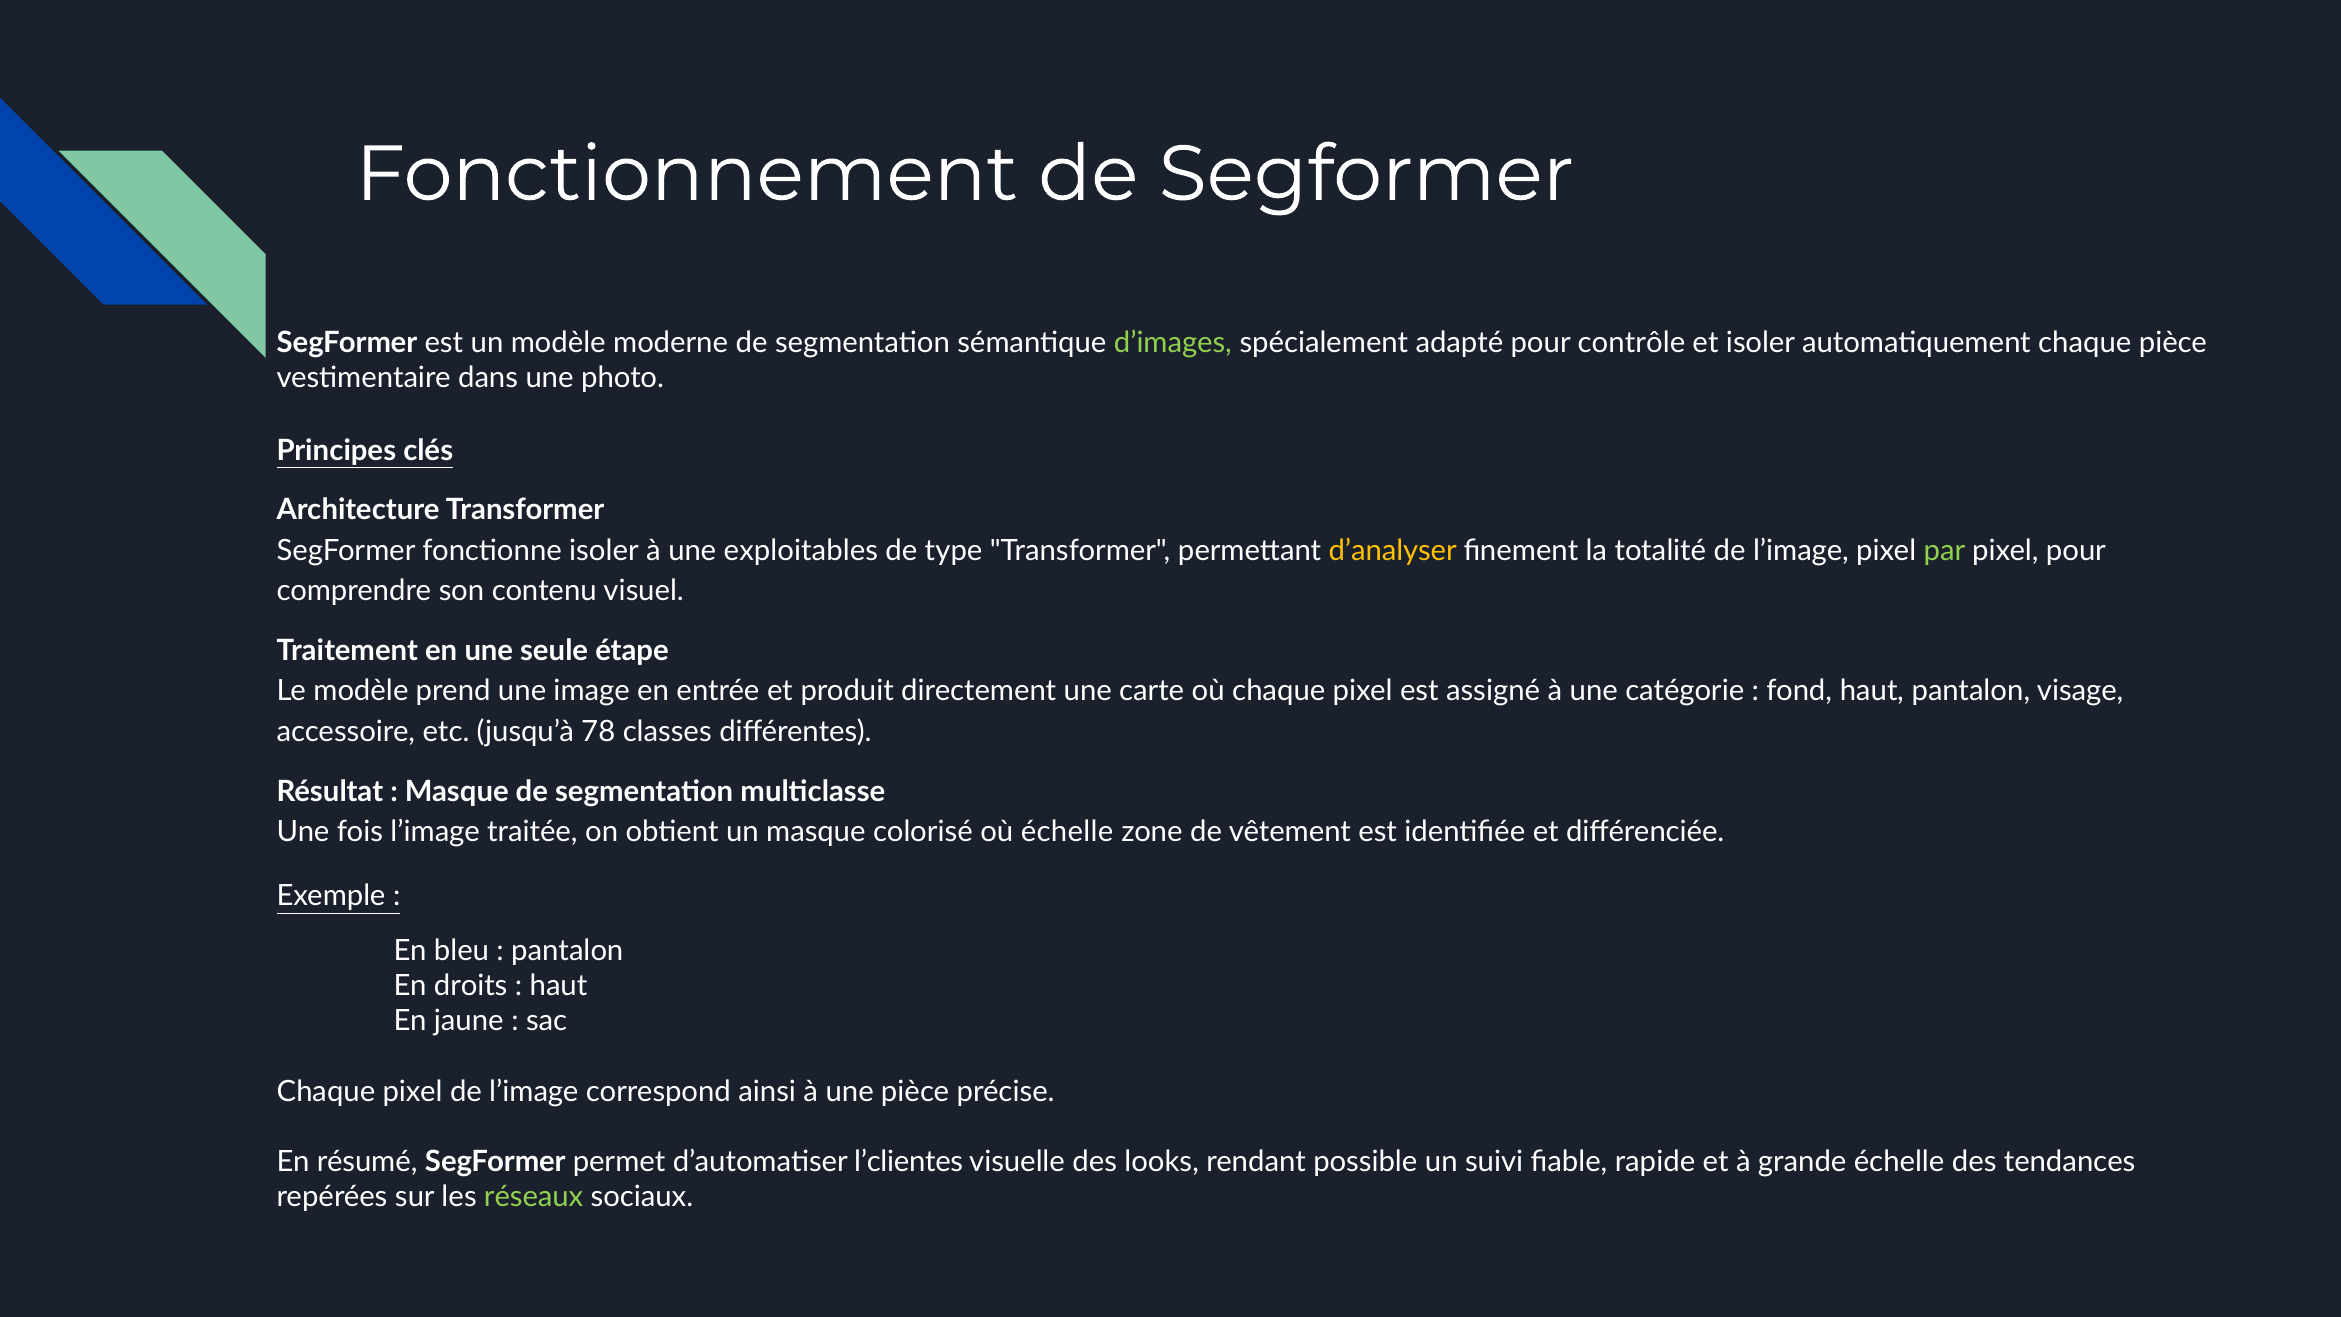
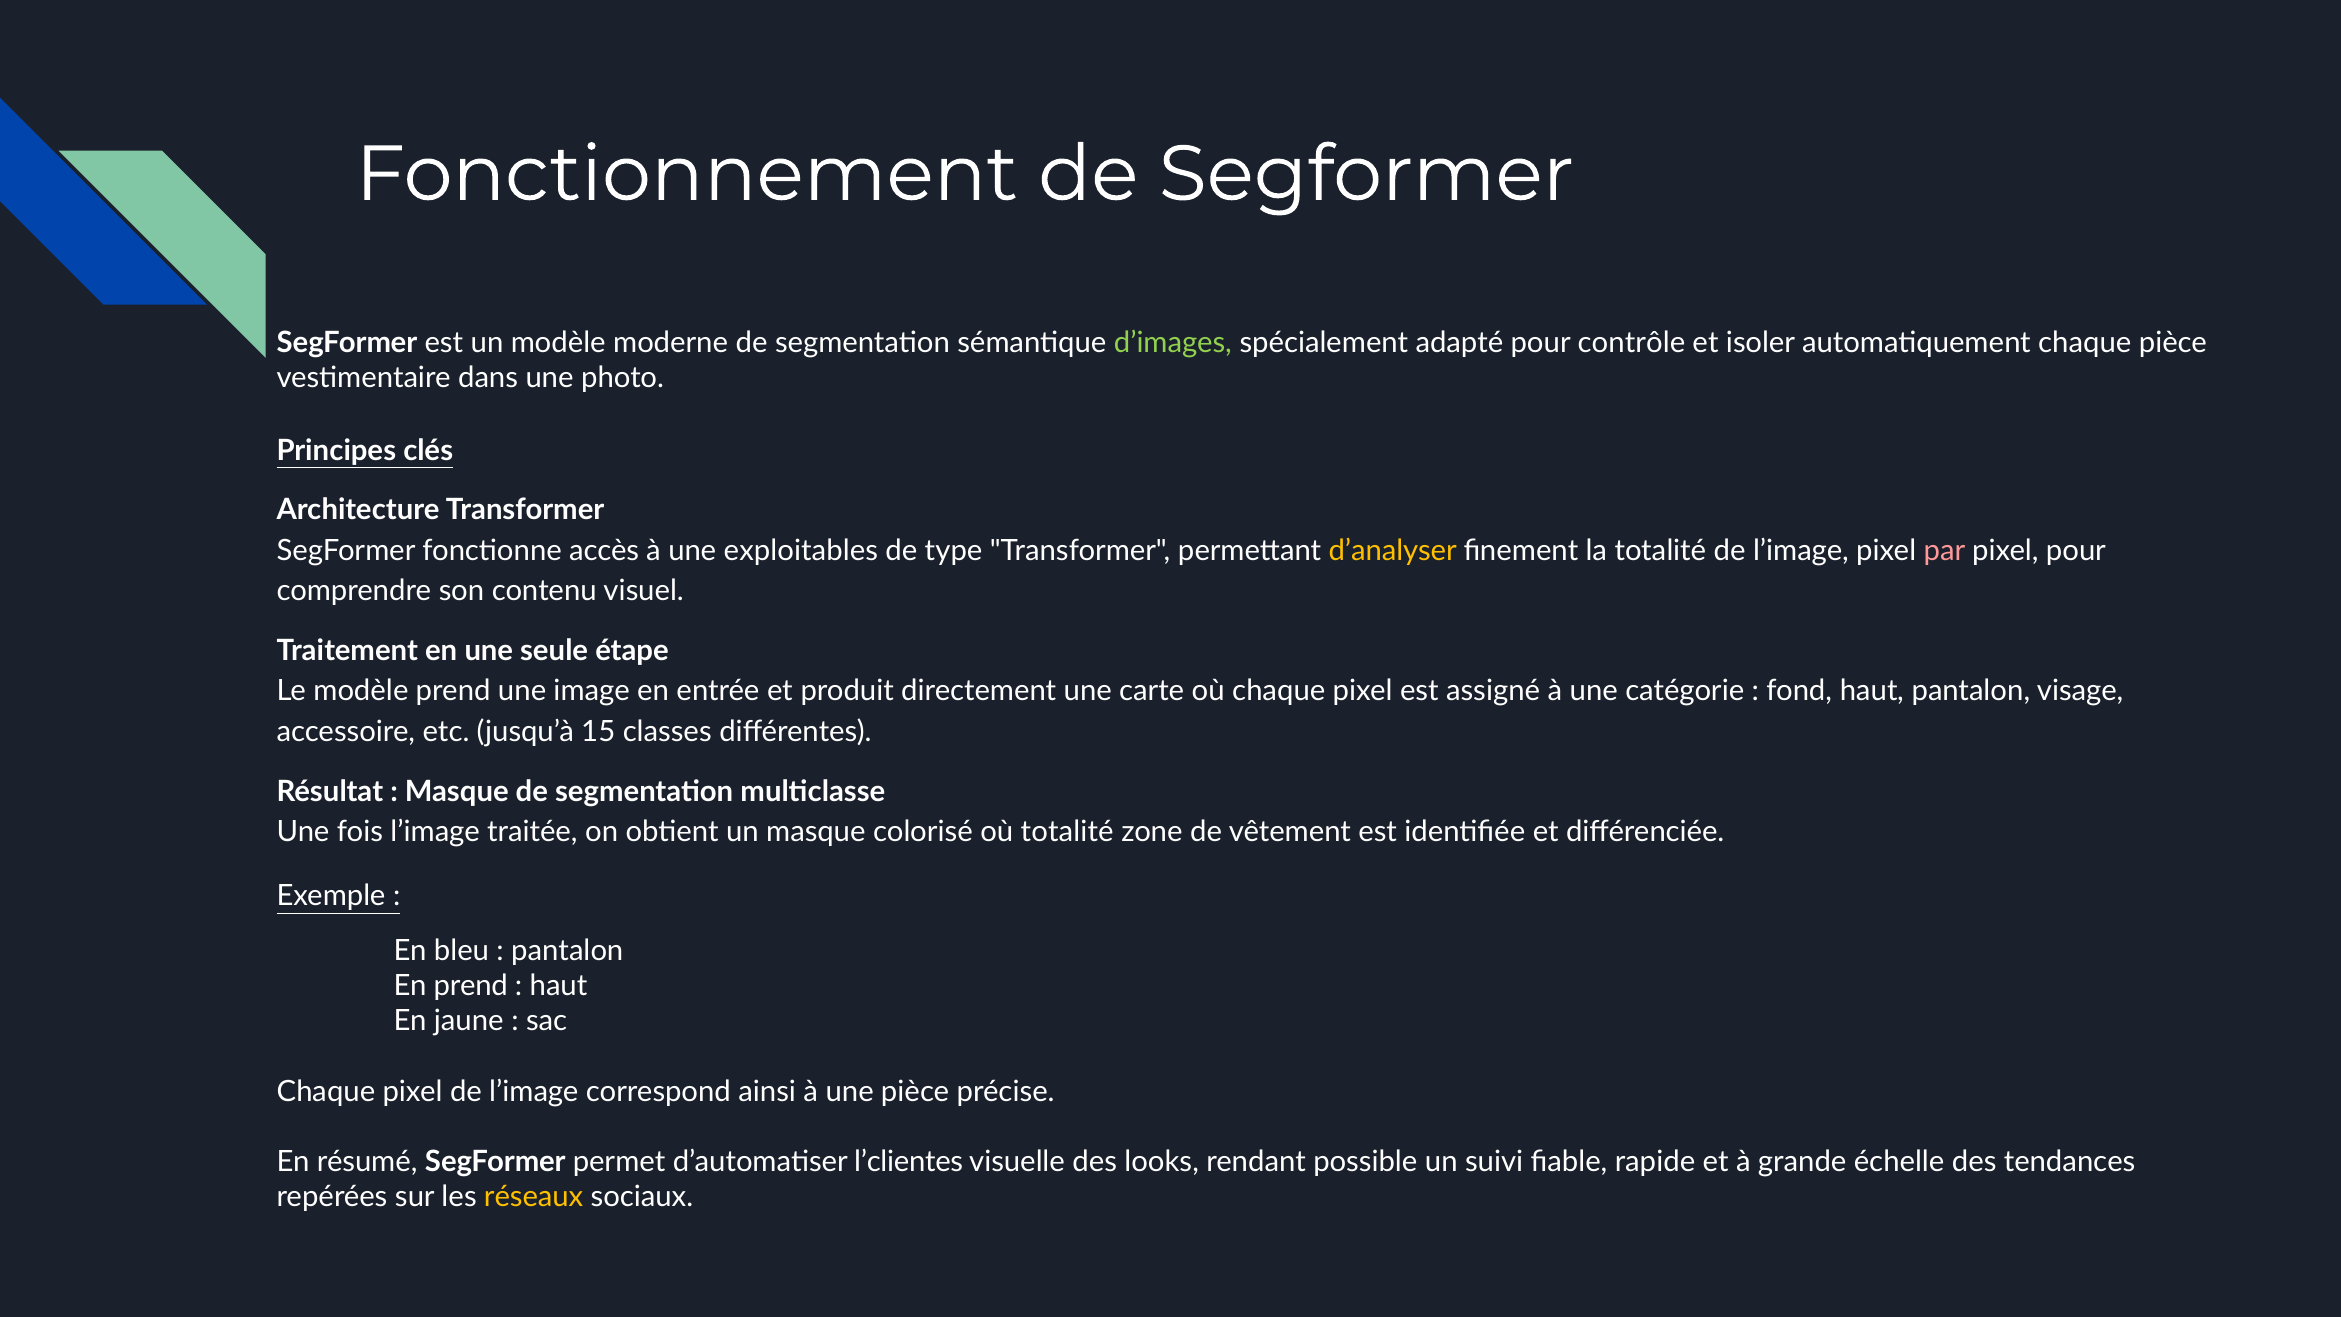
fonctionne isoler: isoler -> accès
par colour: light green -> pink
78: 78 -> 15
où échelle: échelle -> totalité
En droits: droits -> prend
réseaux colour: light green -> yellow
